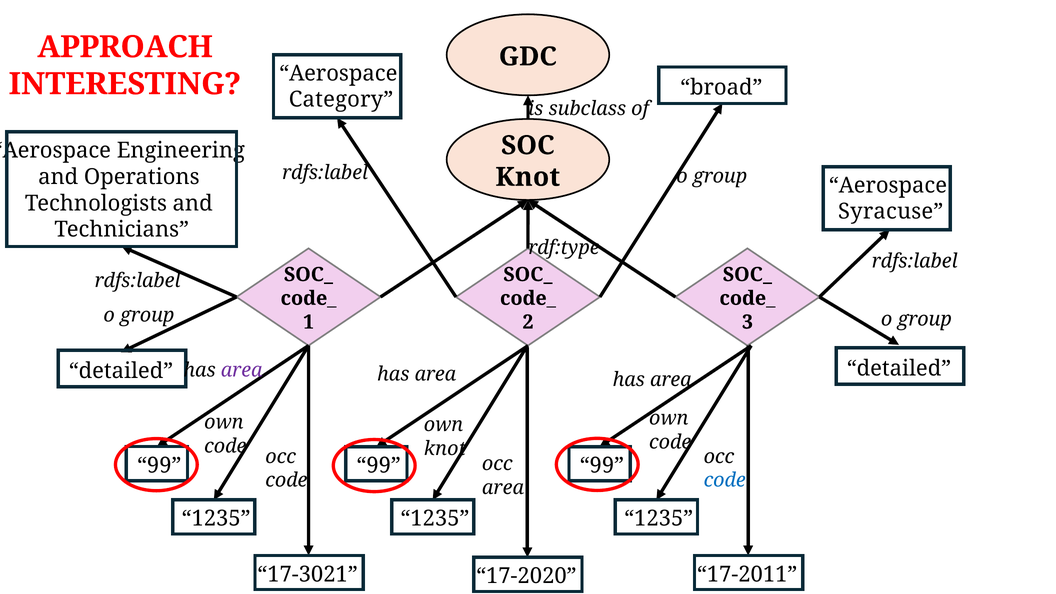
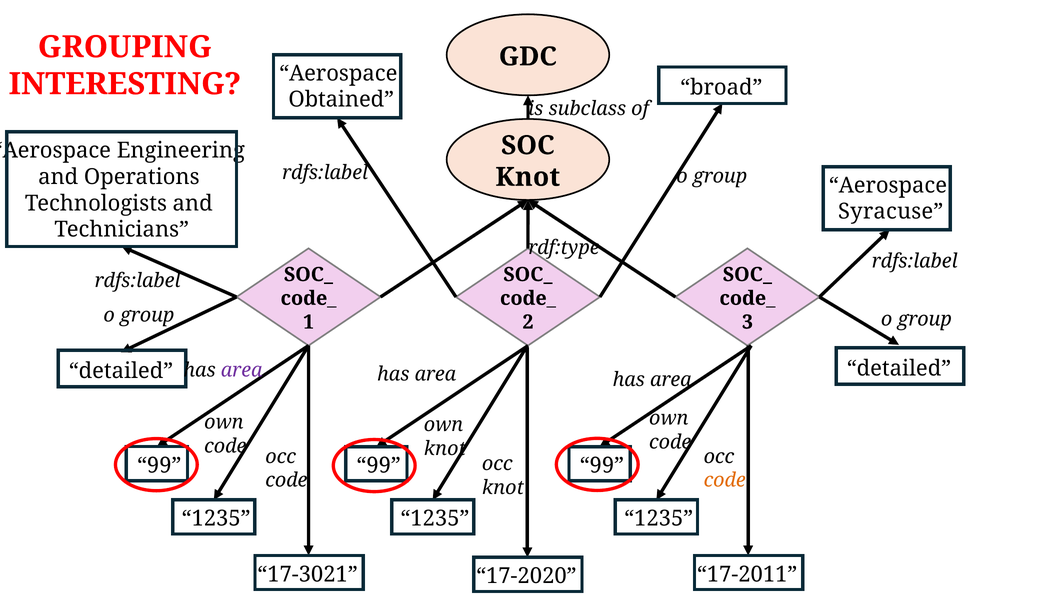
APPROACH: APPROACH -> GROUPING
Category: Category -> Obtained
code at (725, 480) colour: blue -> orange
area at (503, 487): area -> knot
